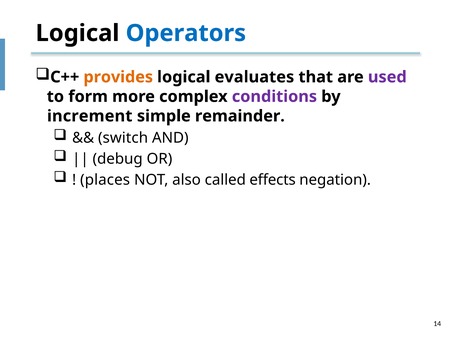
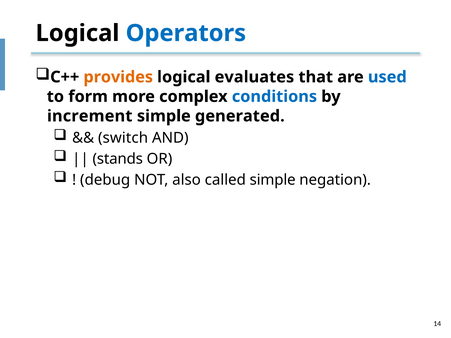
used colour: purple -> blue
conditions colour: purple -> blue
remainder: remainder -> generated
debug: debug -> stands
places: places -> debug
called effects: effects -> simple
